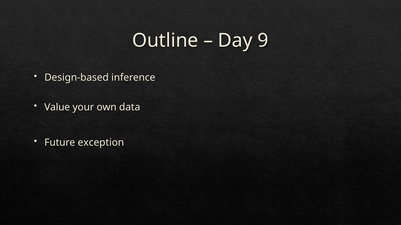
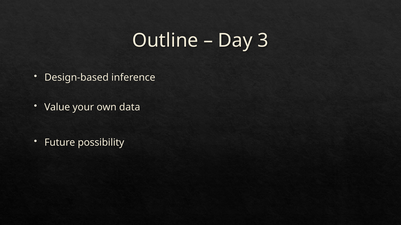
9: 9 -> 3
exception: exception -> possibility
